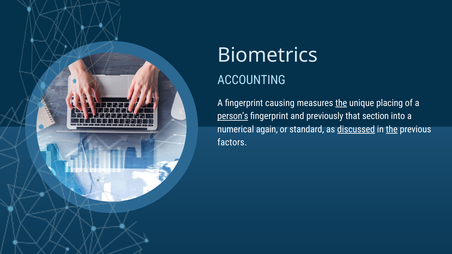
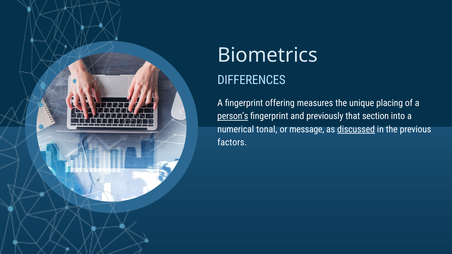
ACCOUNTING: ACCOUNTING -> DIFFERENCES
causing: causing -> offering
the at (341, 103) underline: present -> none
again: again -> tonal
standard: standard -> message
the at (392, 130) underline: present -> none
